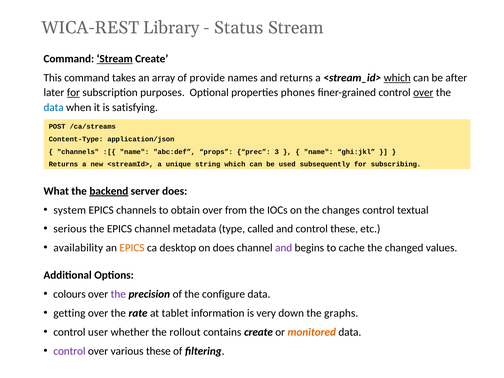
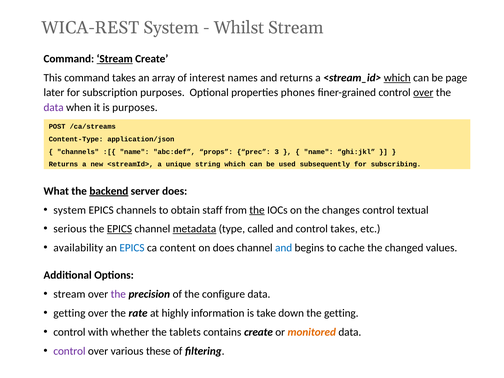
WICA-REST Library: Library -> System
Status: Status -> Whilst
provide: provide -> interest
after: after -> page
for at (73, 93) underline: present -> none
data at (54, 107) colour: blue -> purple
is satisfying: satisfying -> purposes
obtain over: over -> staff
the at (257, 210) underline: none -> present
EPICS at (119, 229) underline: none -> present
metadata underline: none -> present
control these: these -> takes
EPICS at (132, 248) colour: orange -> blue
desktop: desktop -> content
and at (284, 248) colour: purple -> blue
colours at (69, 294): colours -> stream
tablet: tablet -> highly
very: very -> take
the graphs: graphs -> getting
user: user -> with
rollout: rollout -> tablets
